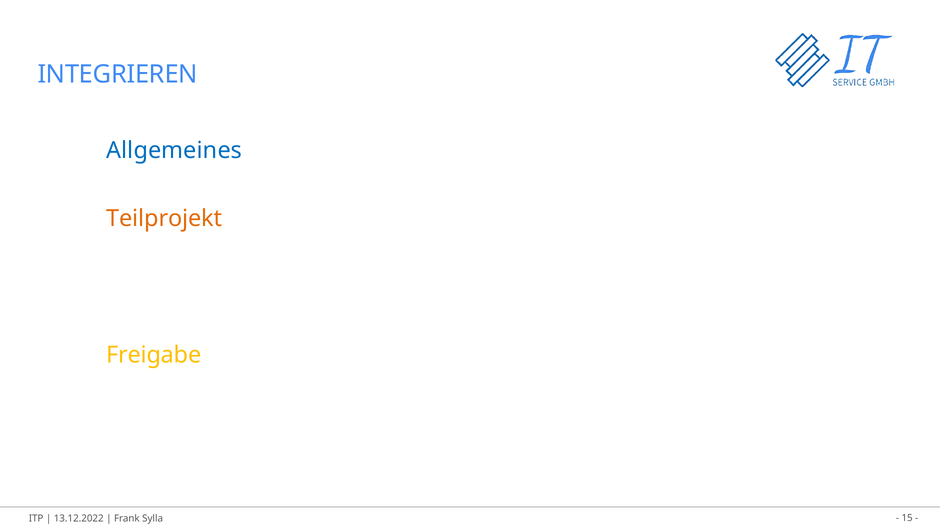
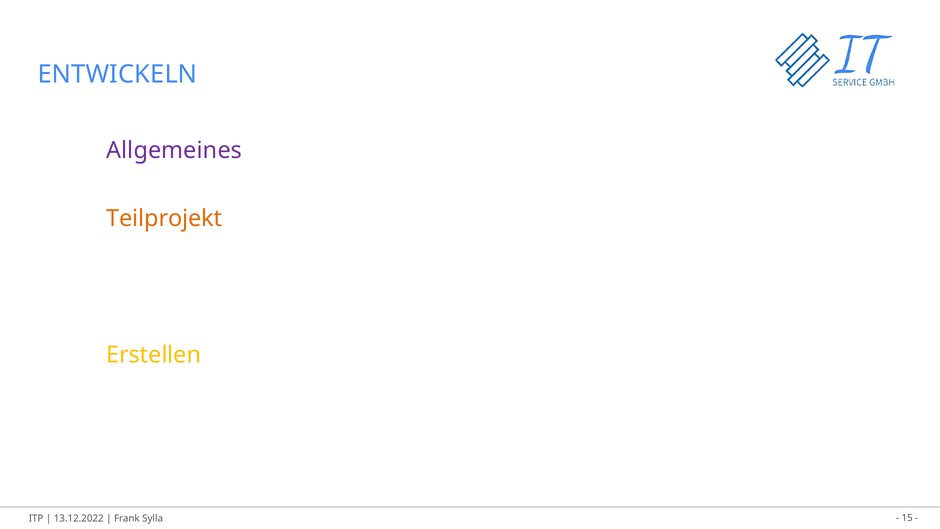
INTEGRIEREN: INTEGRIEREN -> ENTWICKELN
Allgemeines colour: blue -> purple
Freigabe: Freigabe -> Erstellen
